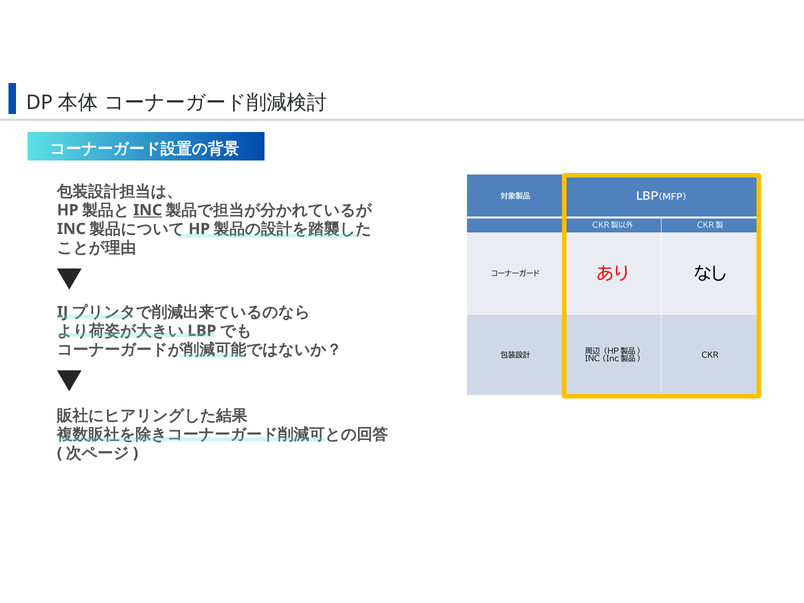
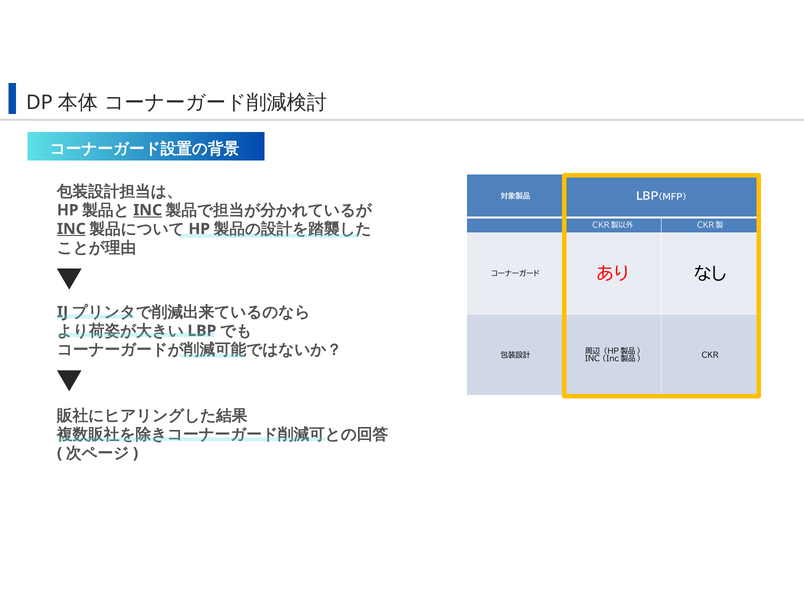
INC at (71, 229) underline: none -> present
